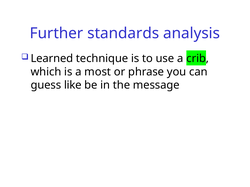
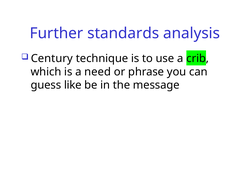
Learned: Learned -> Century
most: most -> need
